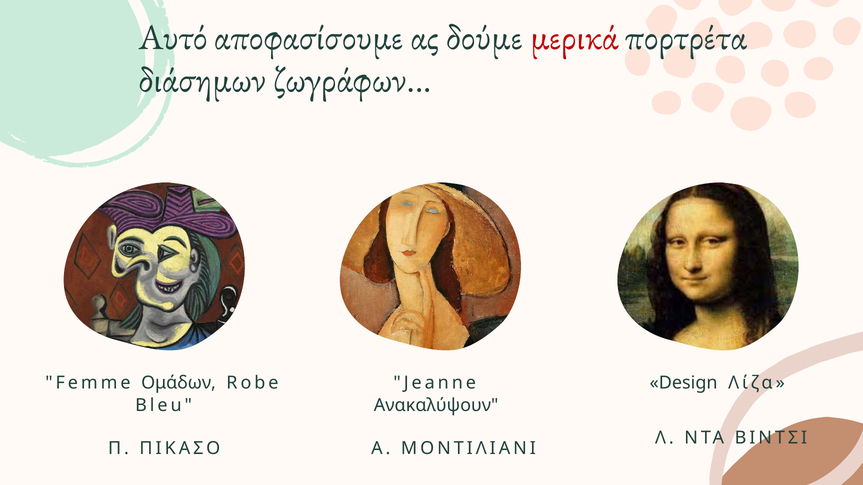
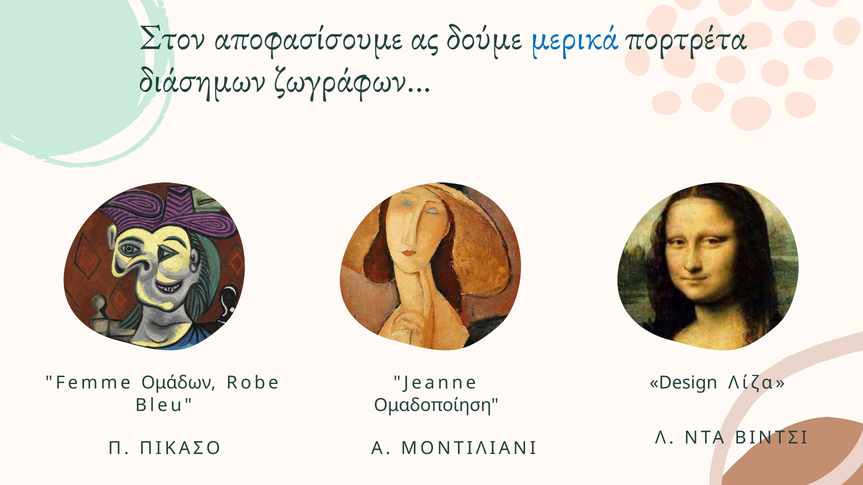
Αυτό: Αυτό -> Στον
μερικά colour: red -> blue
Ανακαλύψουν: Ανακαλύψουν -> Ομαδοποίηση
